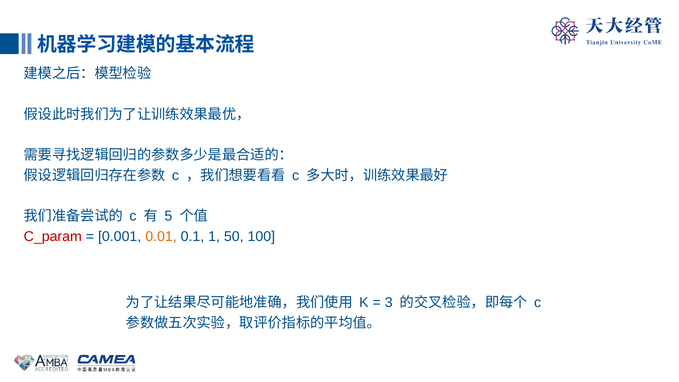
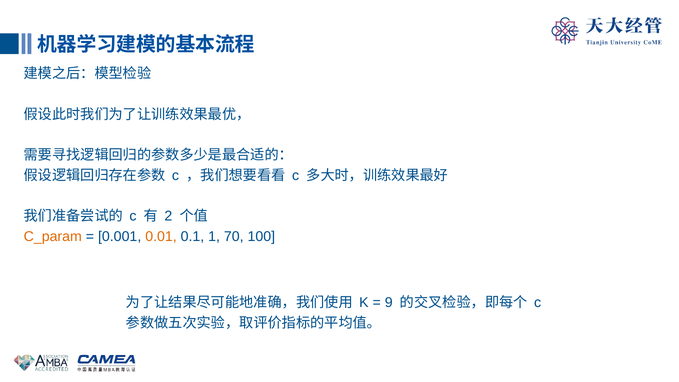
5: 5 -> 2
C_param colour: red -> orange
50: 50 -> 70
3: 3 -> 9
